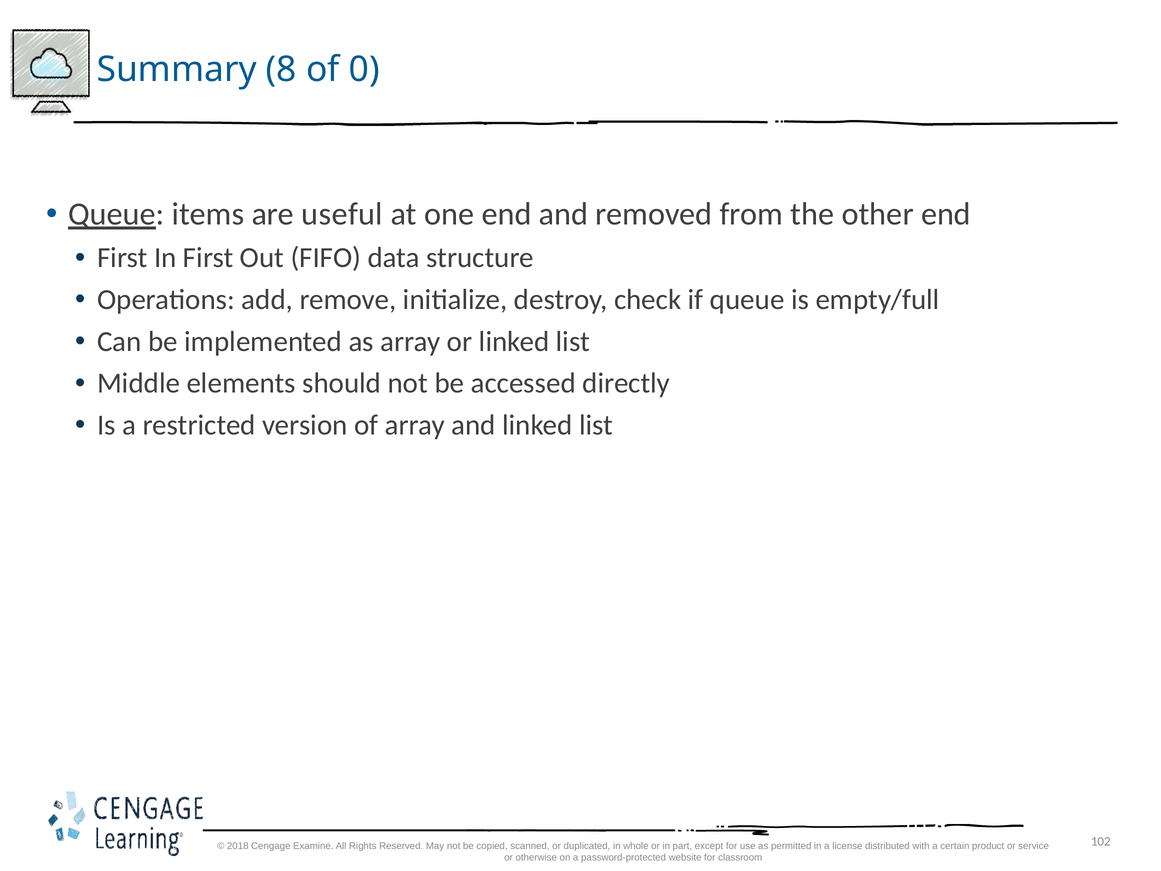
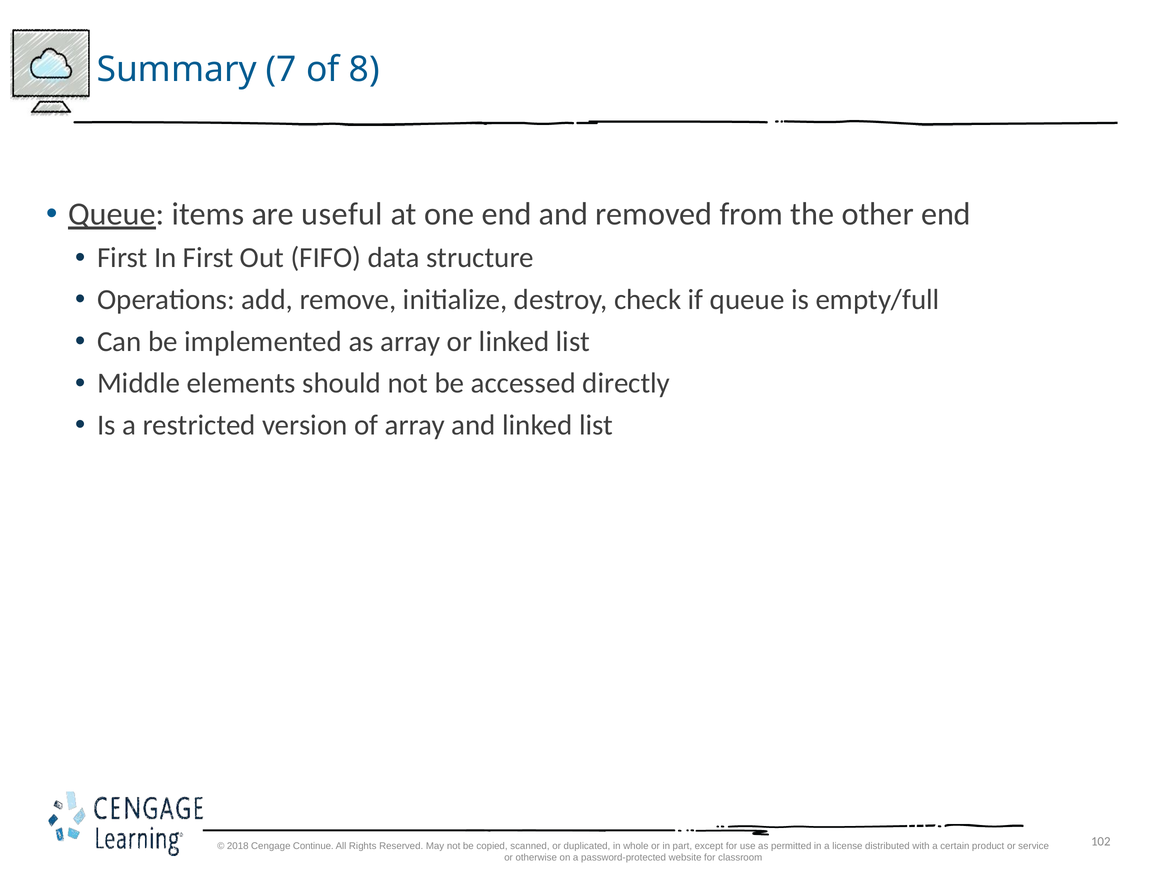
8: 8 -> 7
0: 0 -> 8
Examine: Examine -> Continue
